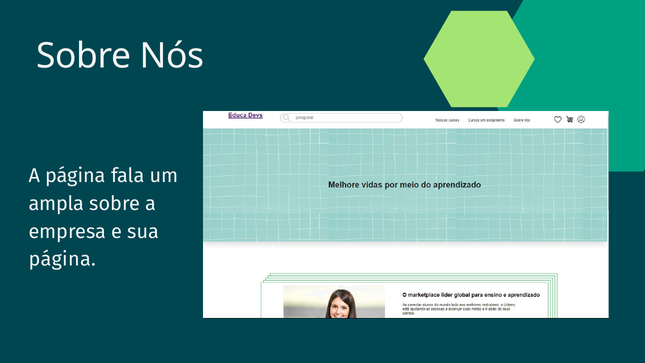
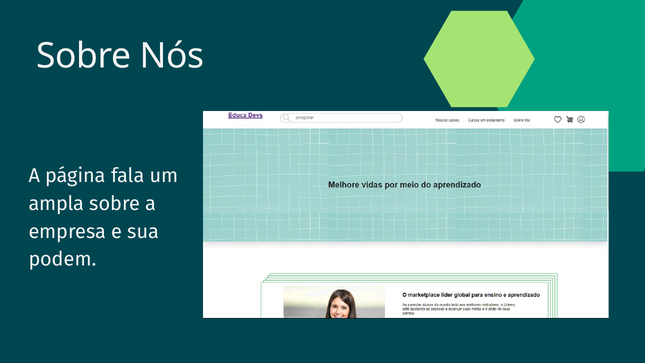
página at (62, 259): página -> podem
